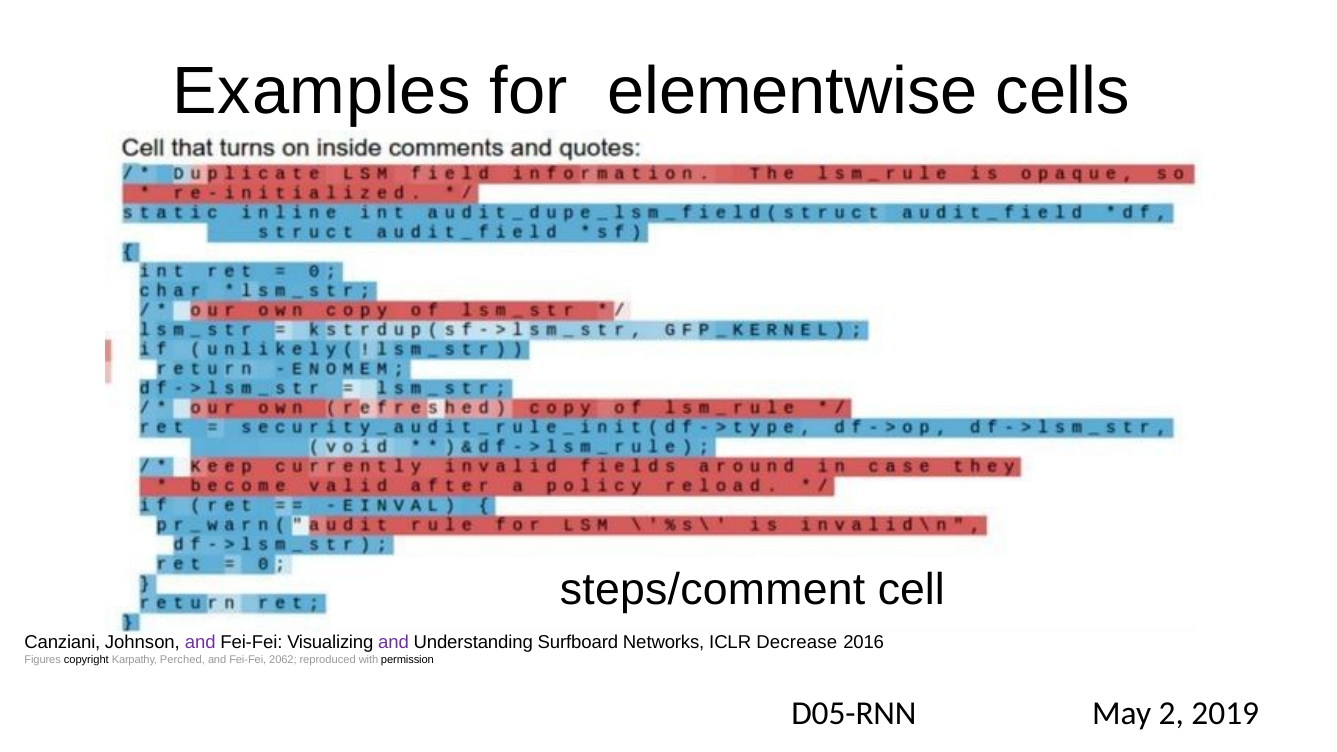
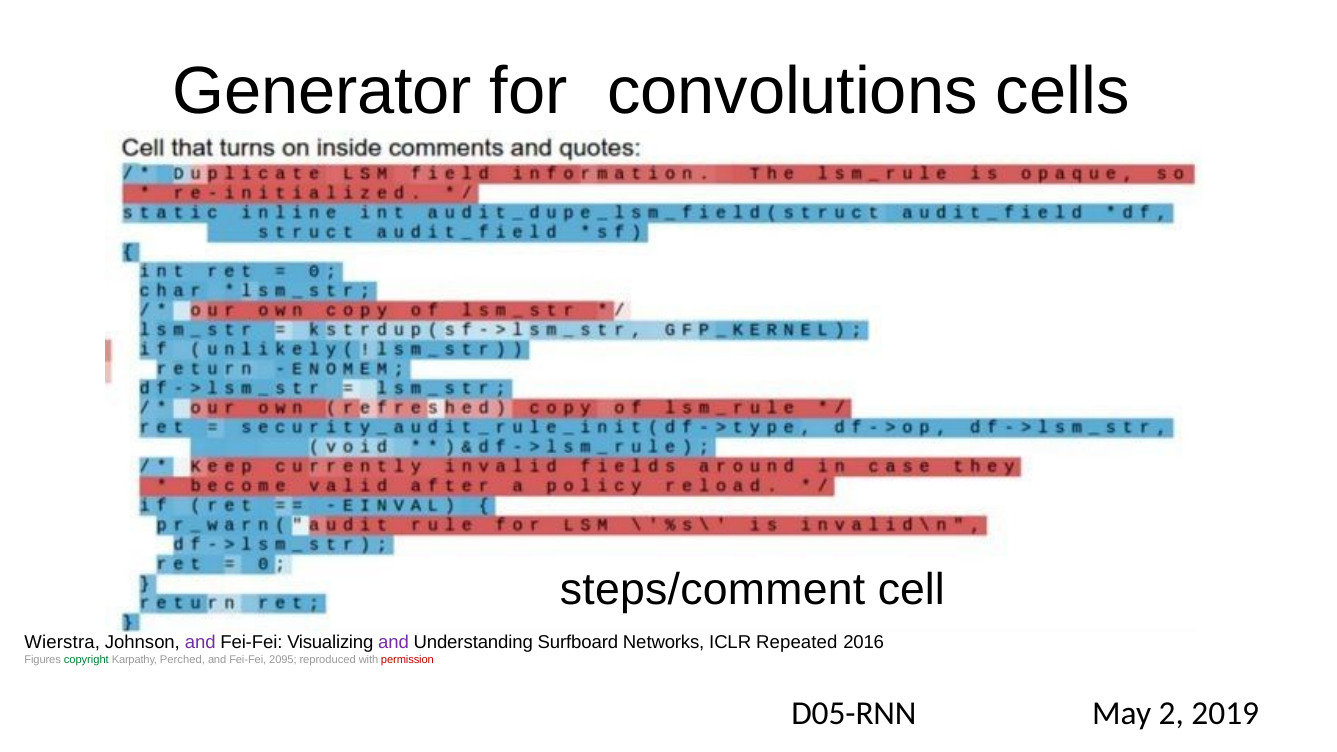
Examples: Examples -> Generator
elementwise: elementwise -> convolutions
Canziani: Canziani -> Wierstra
Decrease: Decrease -> Repeated
copyright colour: black -> green
2062: 2062 -> 2095
permission colour: black -> red
